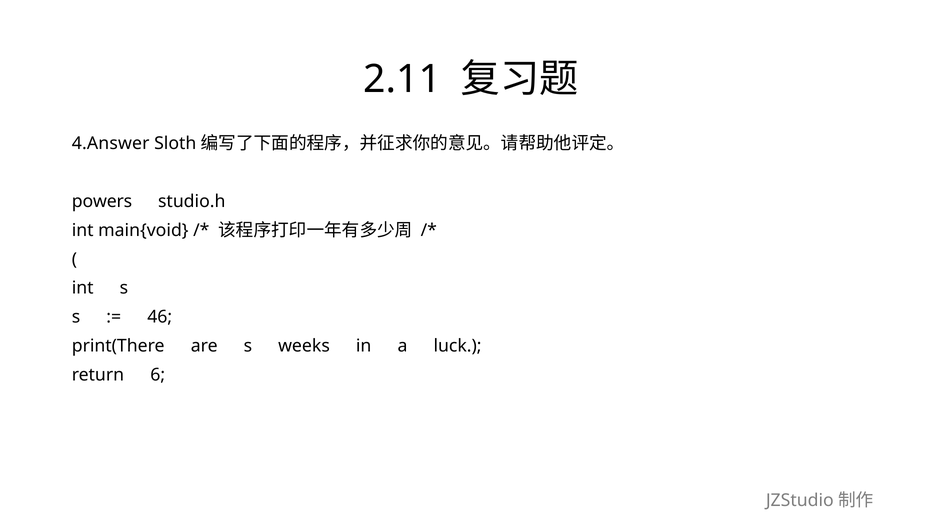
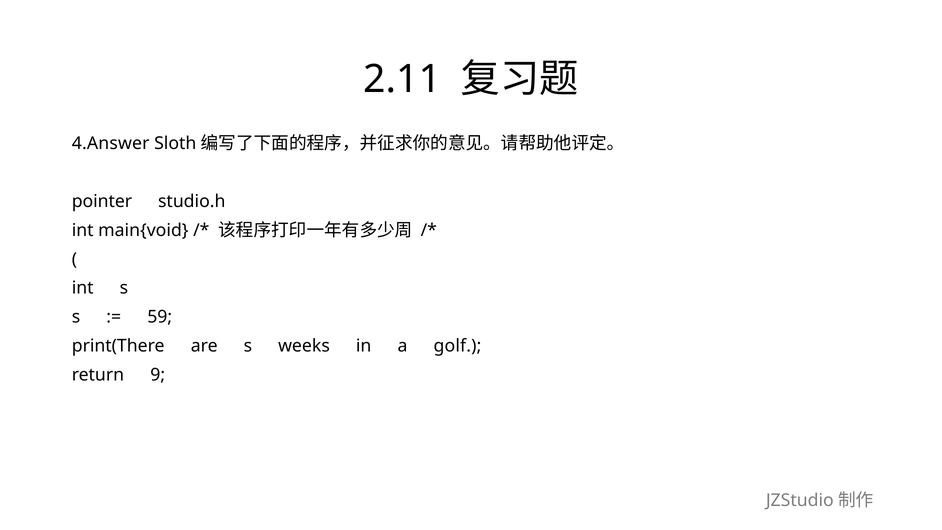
powers: powers -> pointer
46: 46 -> 59
luck: luck -> golf
6: 6 -> 9
